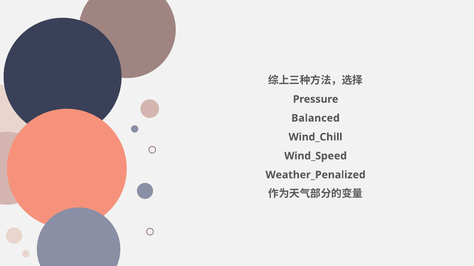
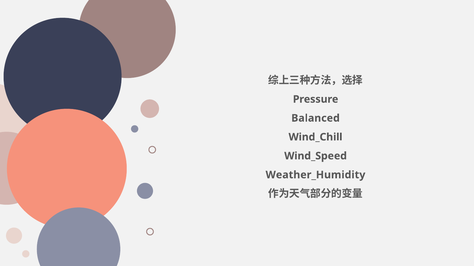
Weather_Penalized: Weather_Penalized -> Weather_Humidity
